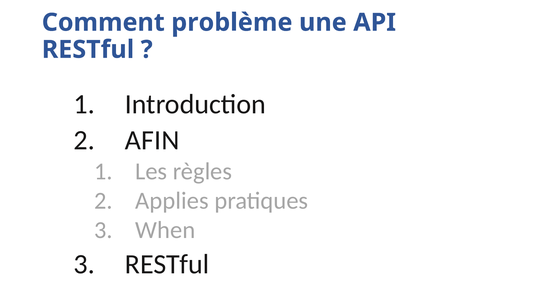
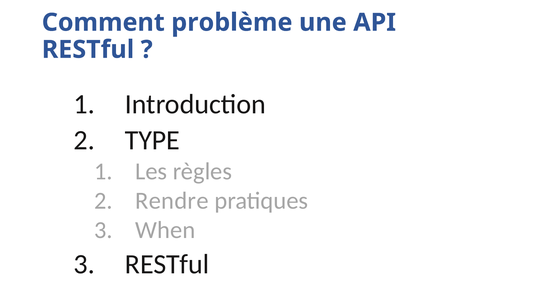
AFIN: AFIN -> TYPE
Applies: Applies -> Rendre
